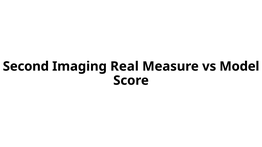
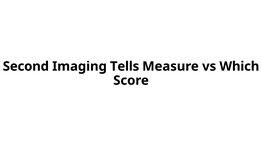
Real: Real -> Tells
Model: Model -> Which
